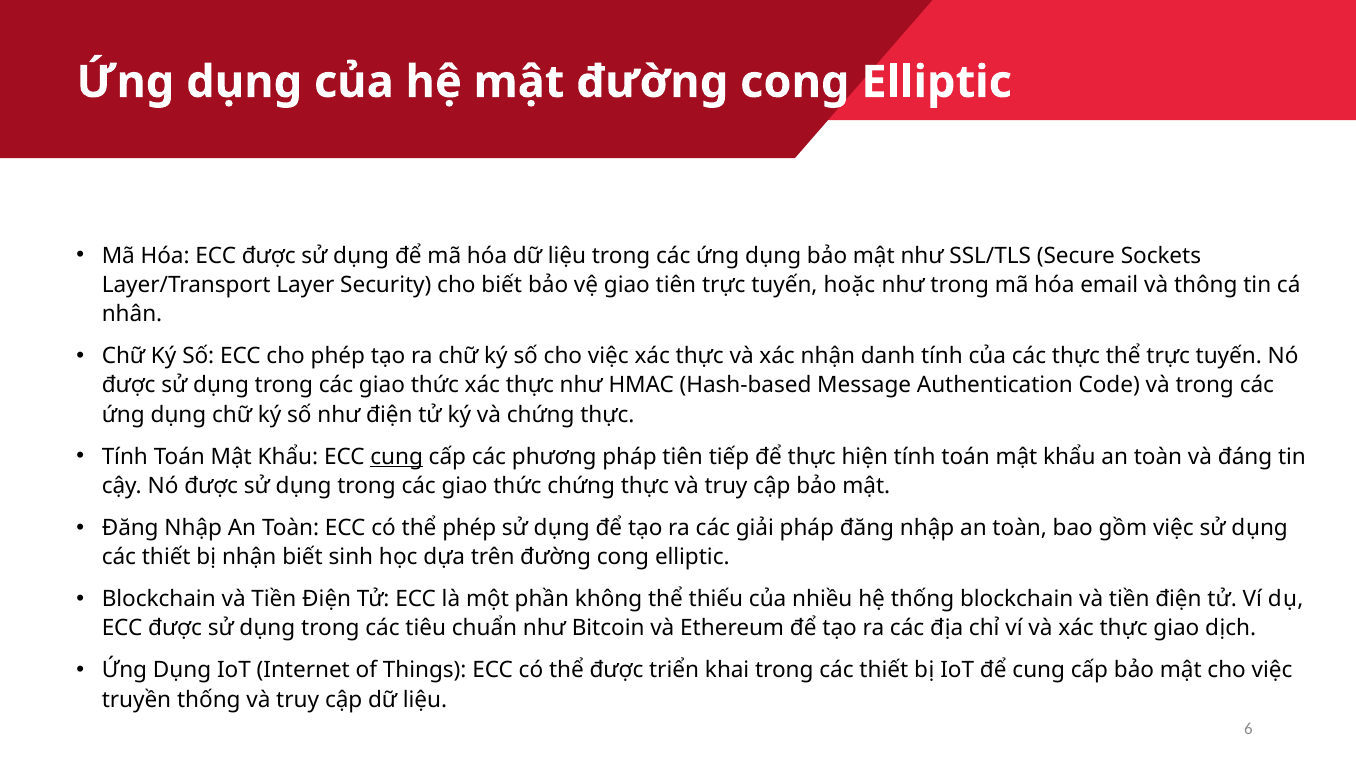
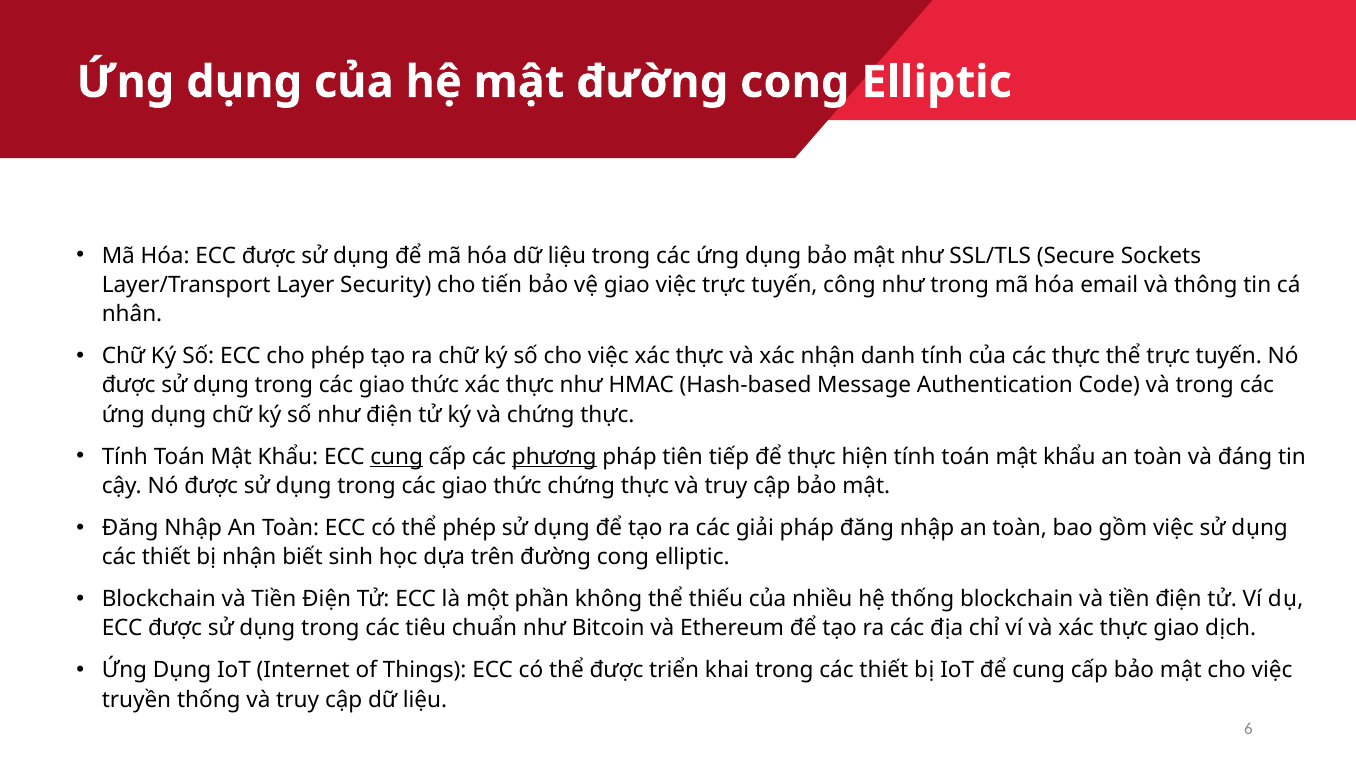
cho biết: biết -> tiến
giao tiên: tiên -> việc
hoặc: hoặc -> công
phương underline: none -> present
